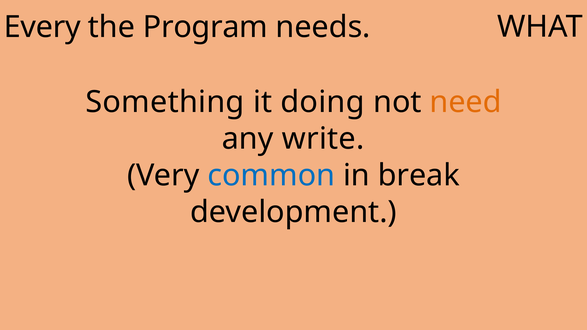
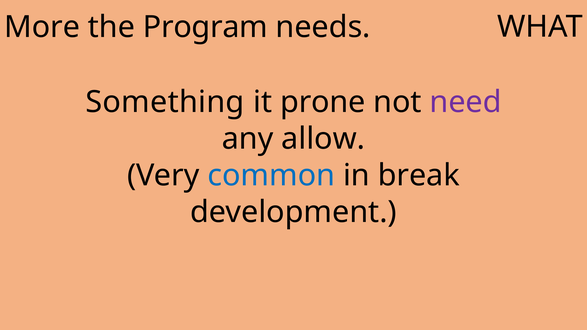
Every: Every -> More
doing: doing -> prone
need colour: orange -> purple
write: write -> allow
